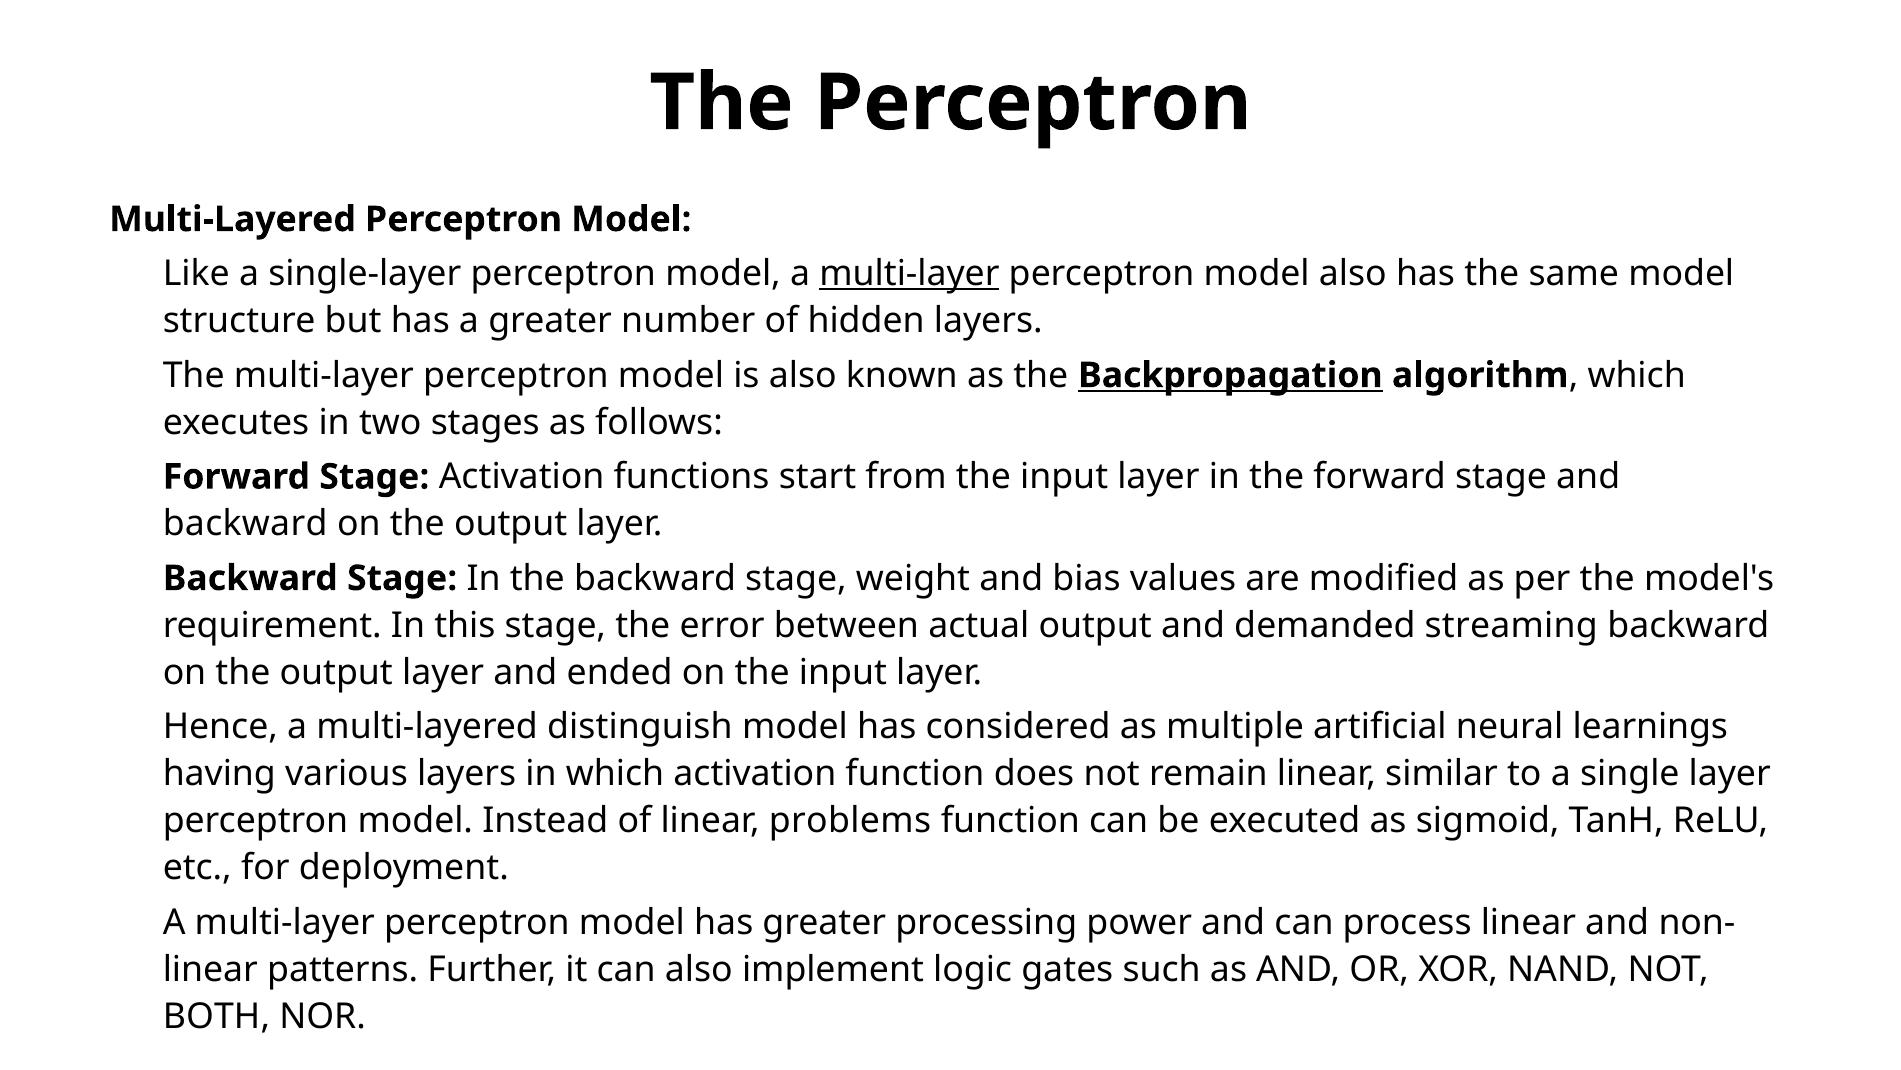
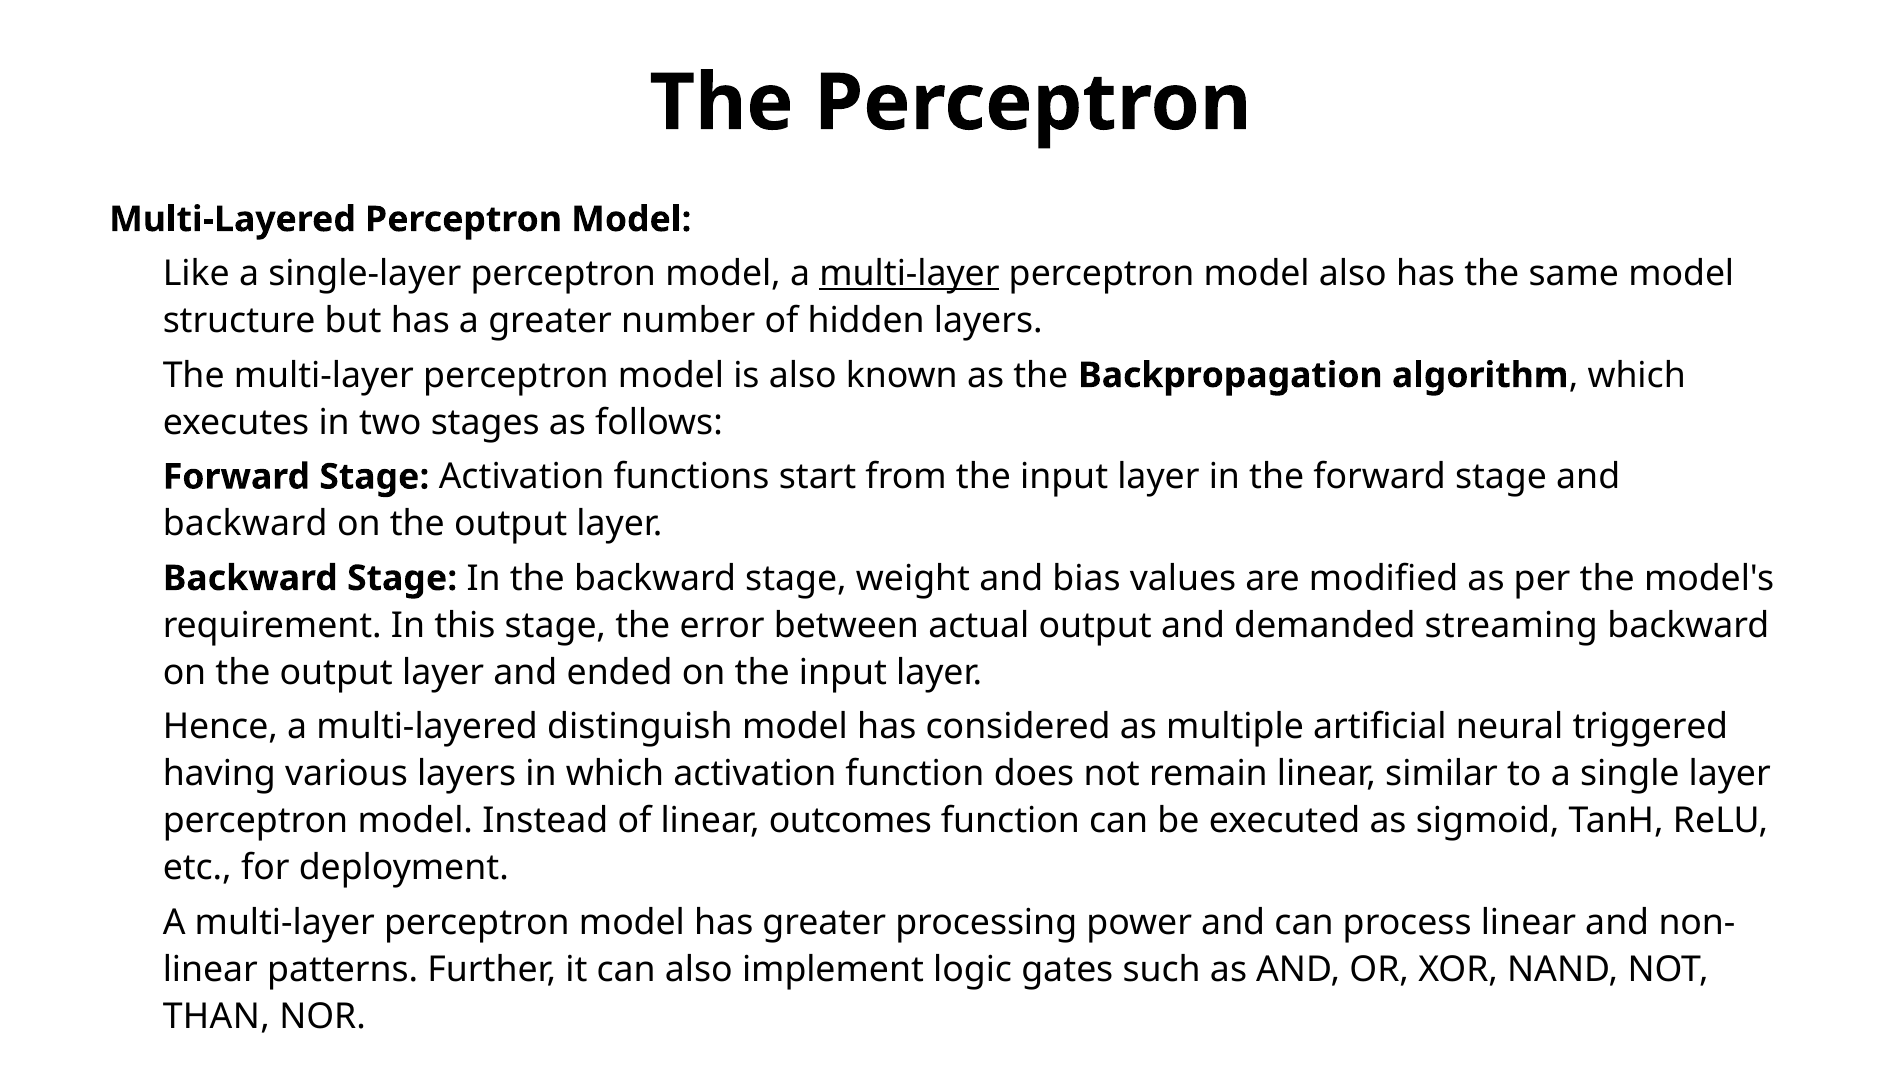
Backpropagation underline: present -> none
learnings: learnings -> triggered
problems: problems -> outcomes
BOTH: BOTH -> THAN
